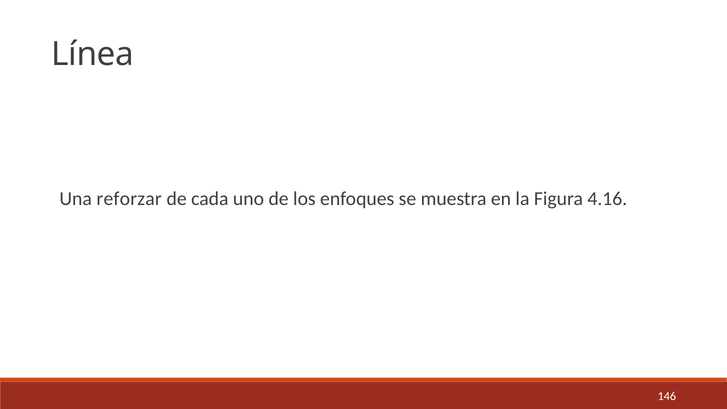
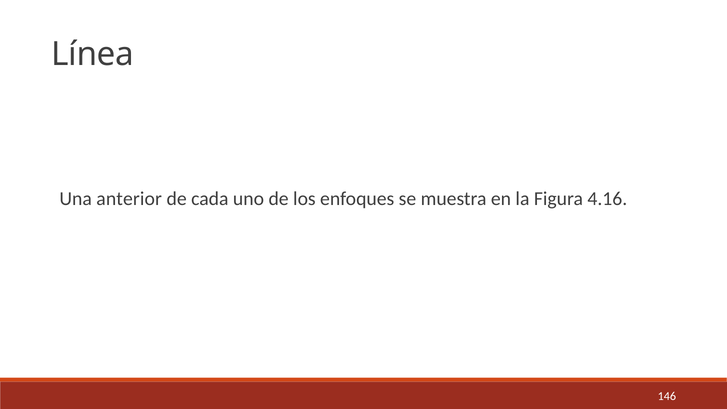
reforzar: reforzar -> anterior
